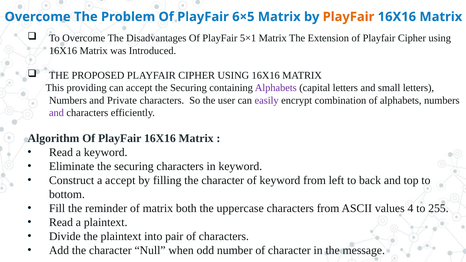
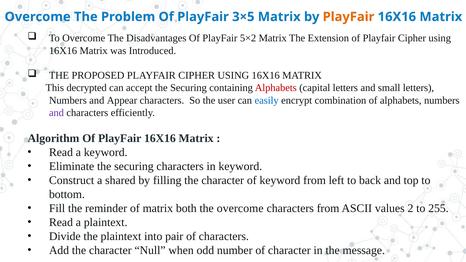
6×5: 6×5 -> 3×5
5×1: 5×1 -> 5×2
providing: providing -> decrypted
Alphabets at (276, 88) colour: purple -> red
Private: Private -> Appear
easily colour: purple -> blue
a accept: accept -> shared
the uppercase: uppercase -> overcome
4: 4 -> 2
